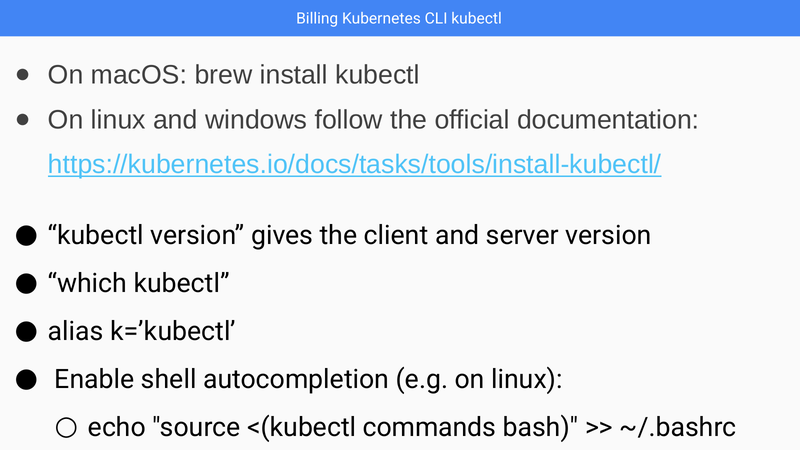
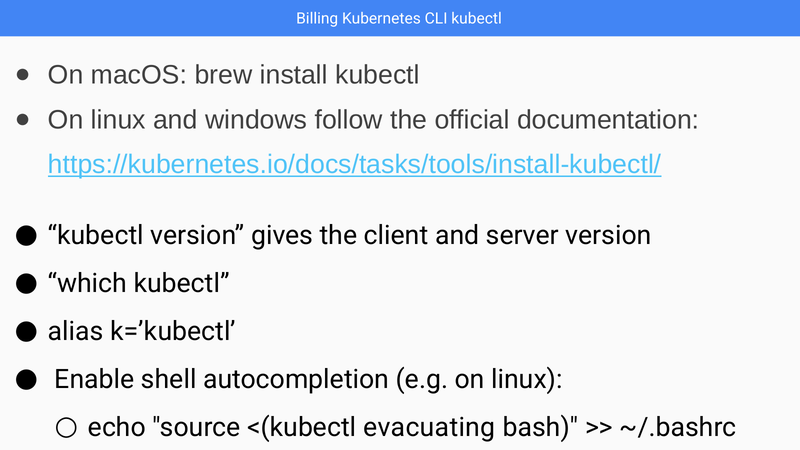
commands: commands -> evacuating
